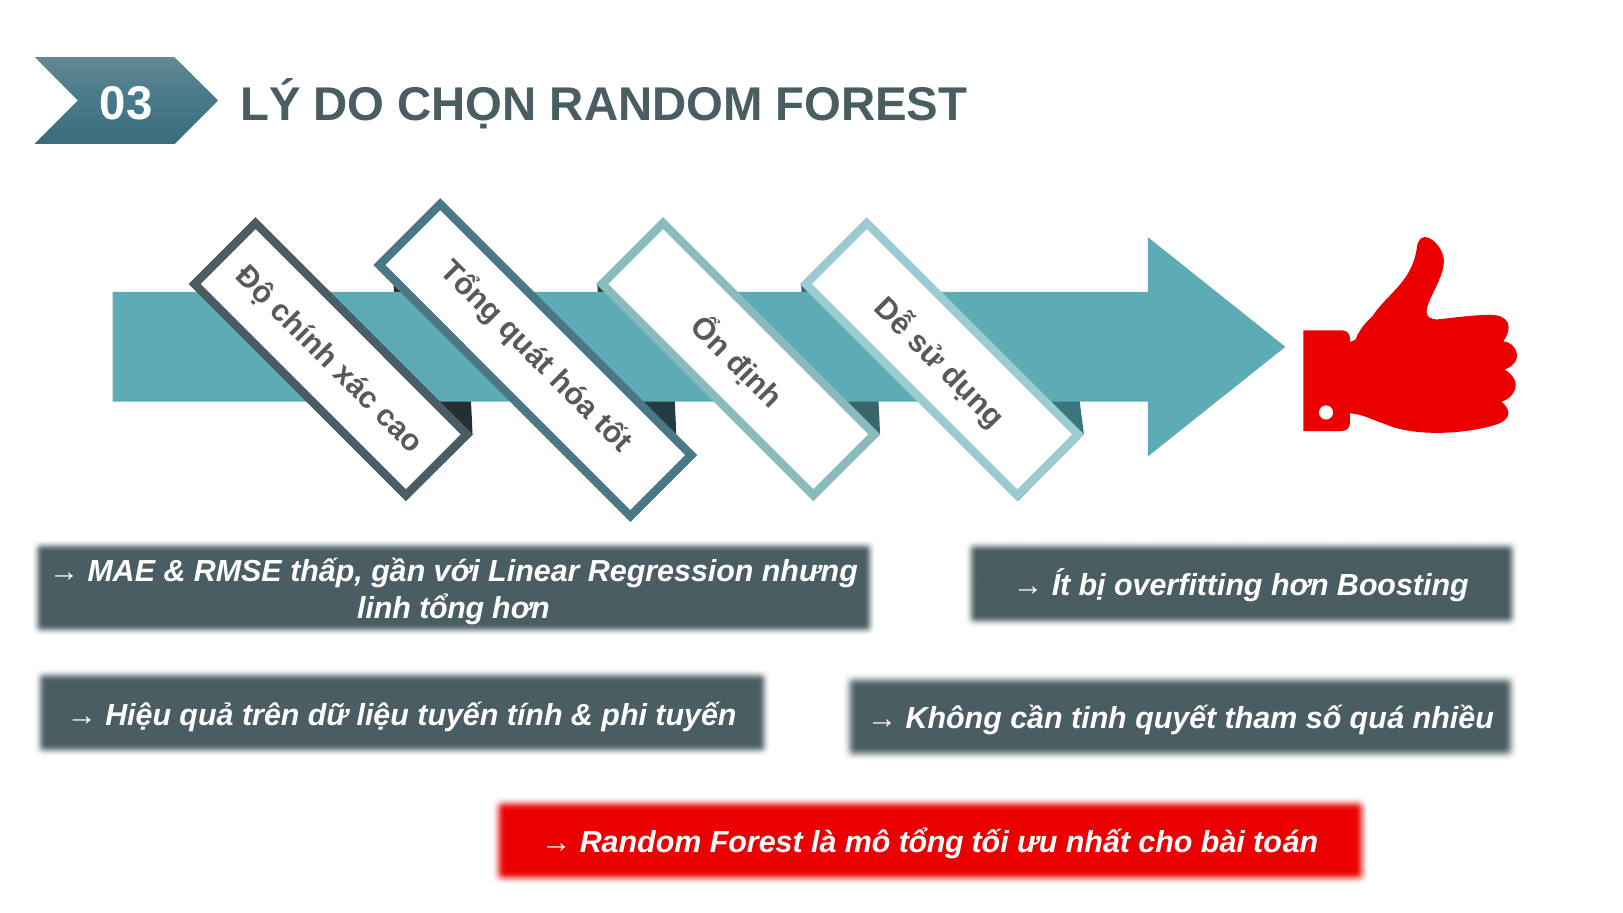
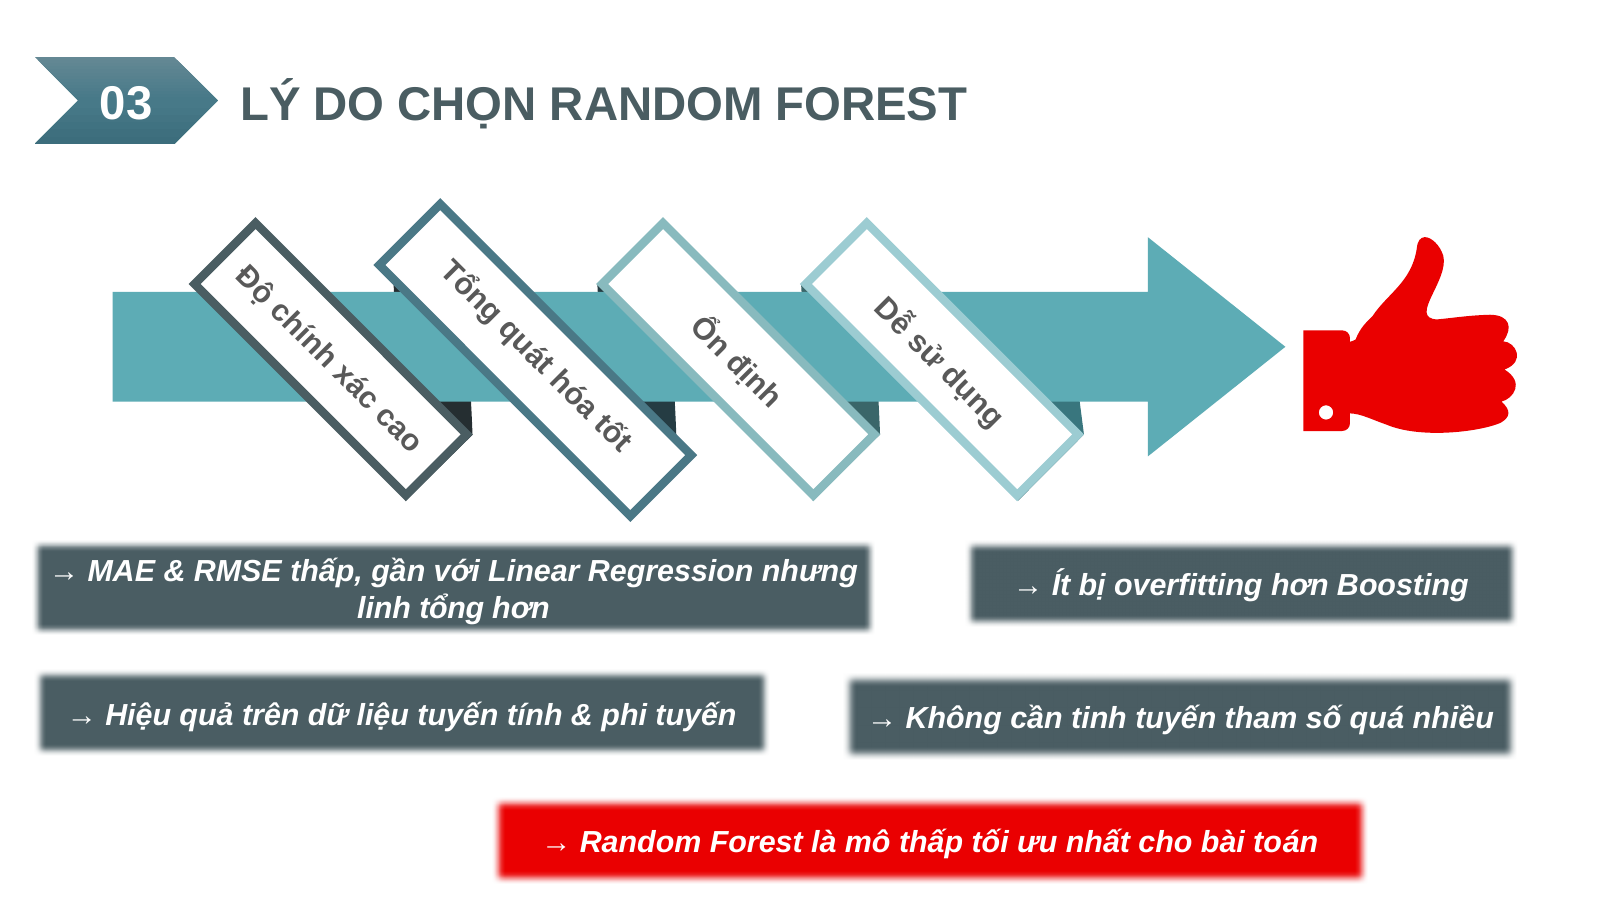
tinh quyết: quyết -> tuyến
mô tổng: tổng -> thấp
